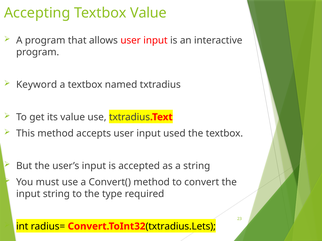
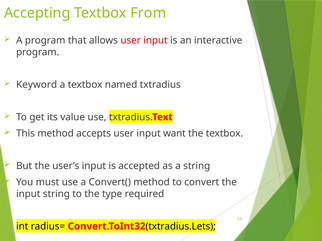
Textbox Value: Value -> From
used: used -> want
